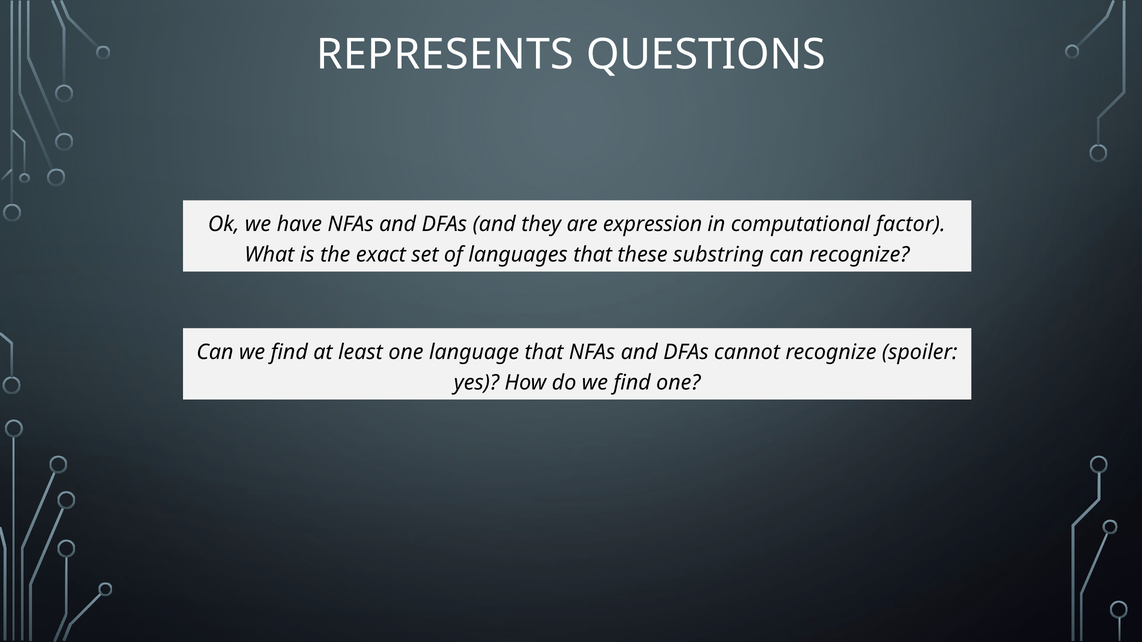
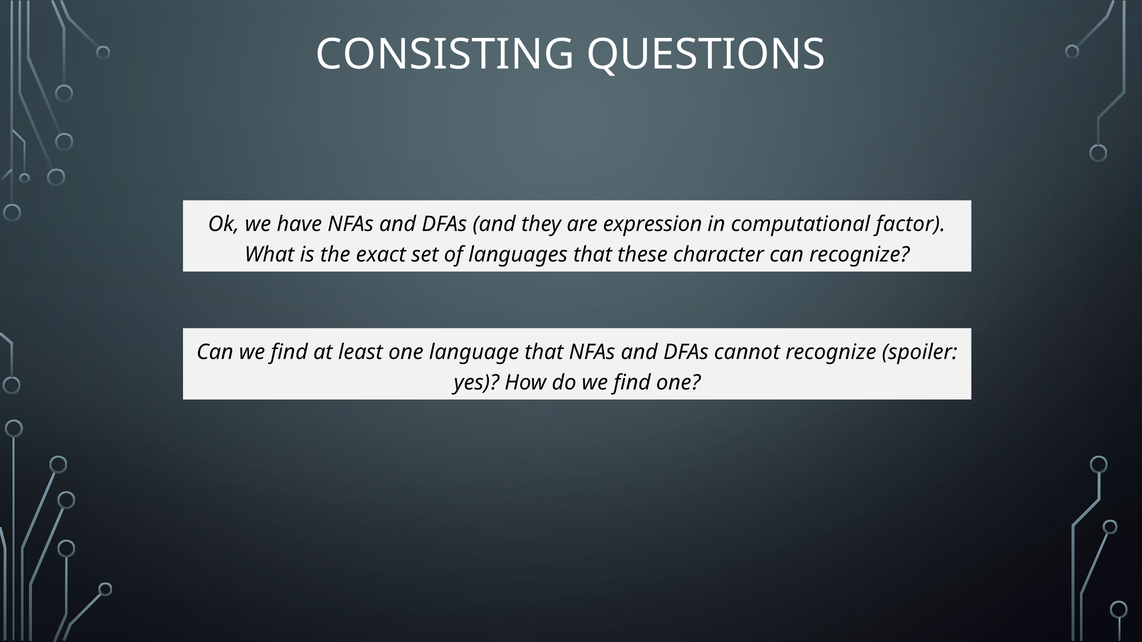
REPRESENTS: REPRESENTS -> CONSISTING
substring: substring -> character
